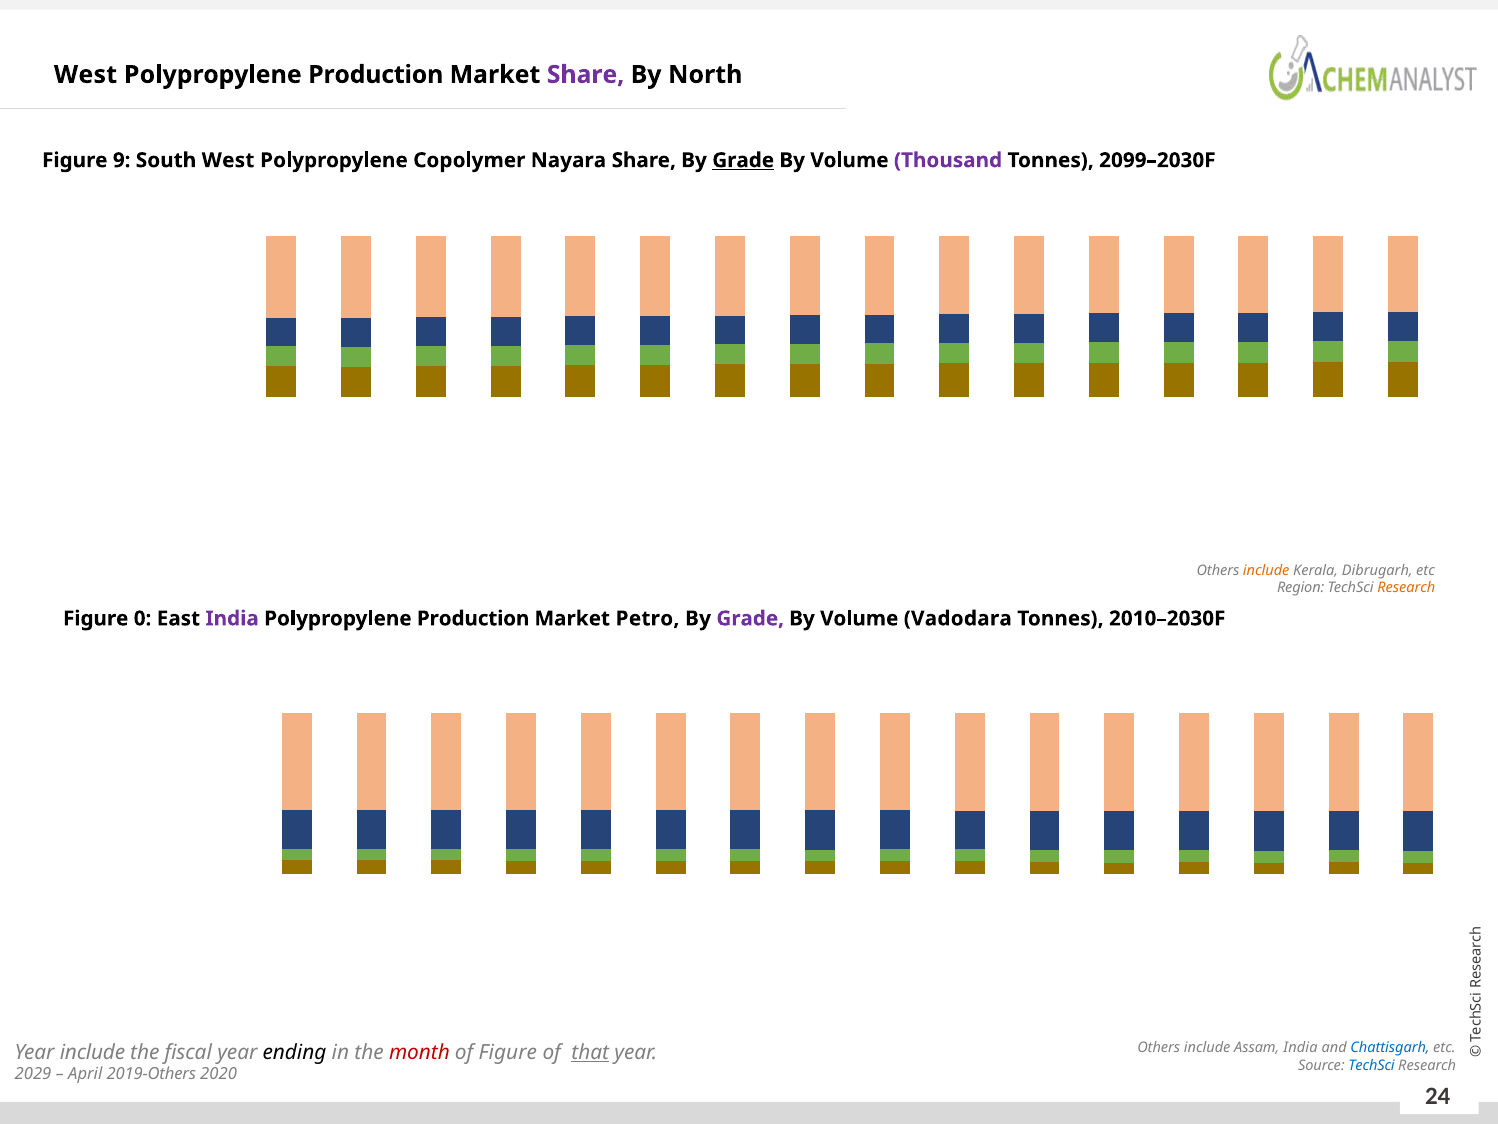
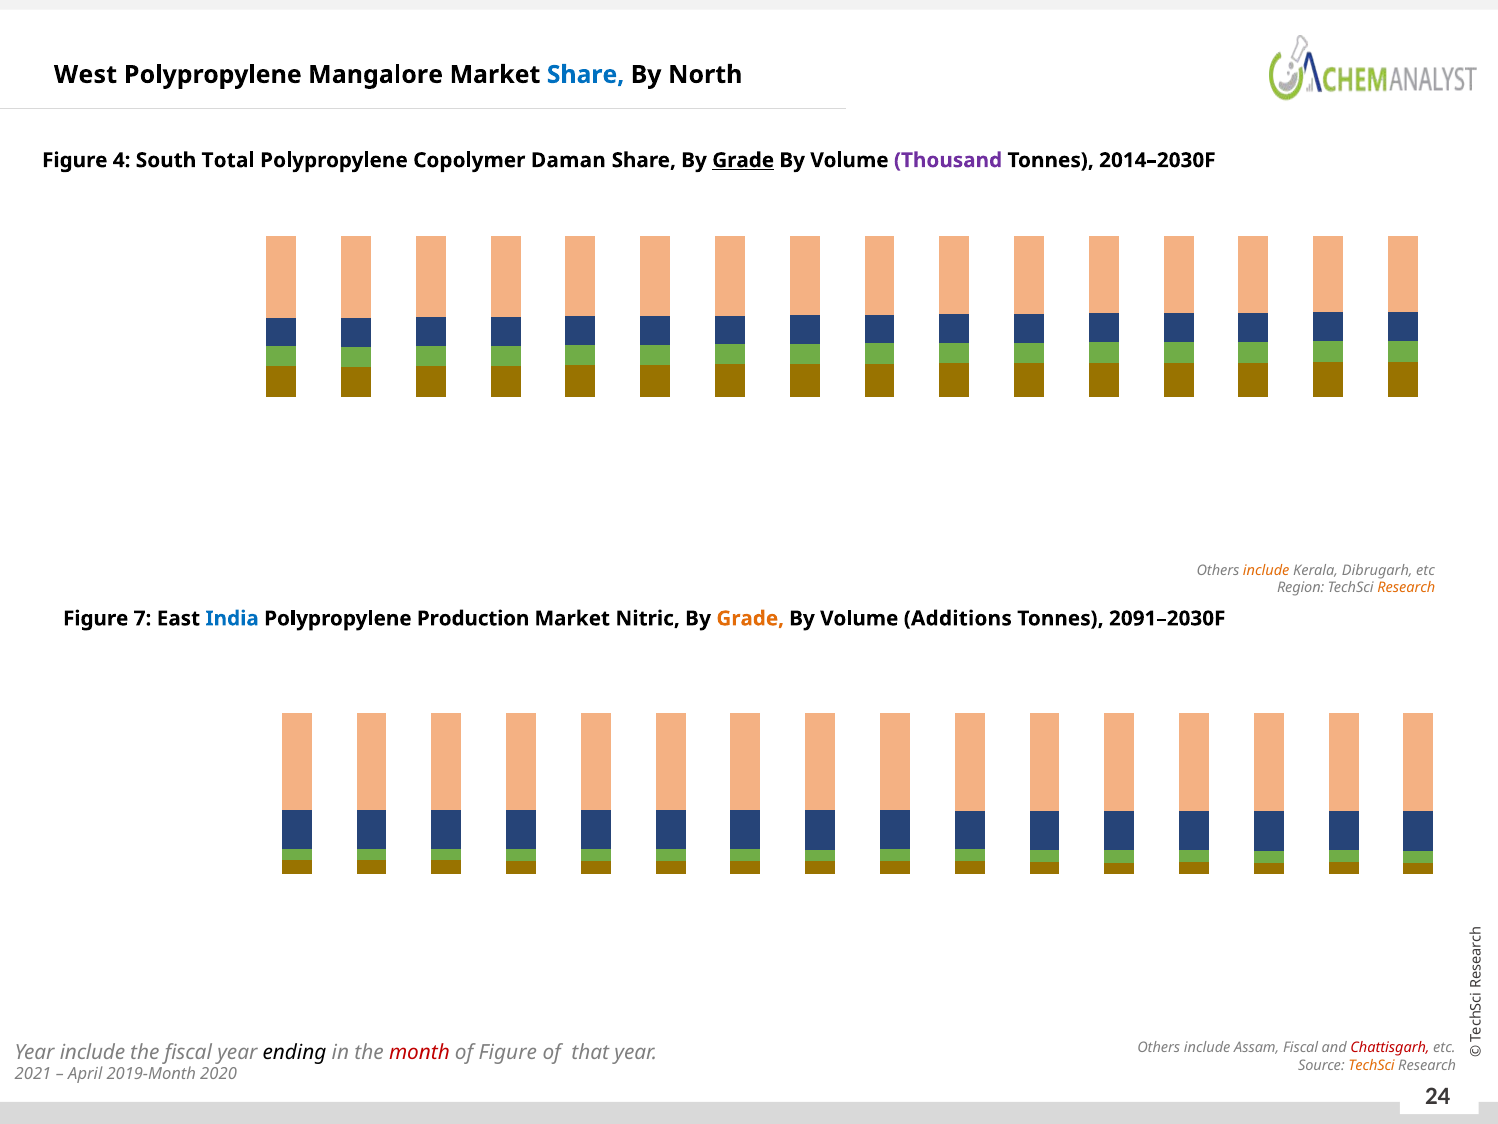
Production at (376, 75): Production -> Mangalore
Share at (586, 75) colour: purple -> blue
9: 9 -> 4
South West: West -> Total
Nayara: Nayara -> Daman
2099–2030F: 2099–2030F -> 2014–2030F
0: 0 -> 7
India at (232, 618) colour: purple -> blue
Petro: Petro -> Nitric
Grade at (750, 618) colour: purple -> orange
Vadodara: Vadodara -> Additions
2010–2030F: 2010–2030F -> 2091–2030F
Assam India: India -> Fiscal
Chattisgarh colour: blue -> red
that underline: present -> none
TechSci at (1372, 1065) colour: blue -> orange
2029: 2029 -> 2021
2019-Others: 2019-Others -> 2019-Month
